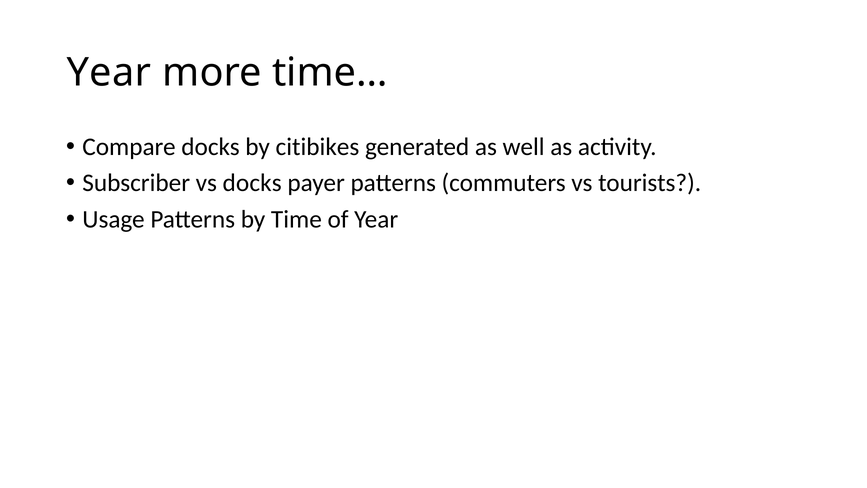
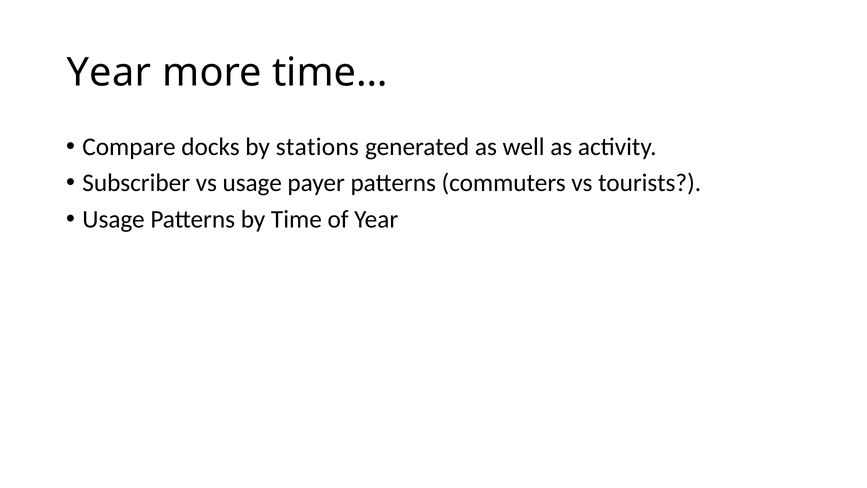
citibikes: citibikes -> stations
vs docks: docks -> usage
